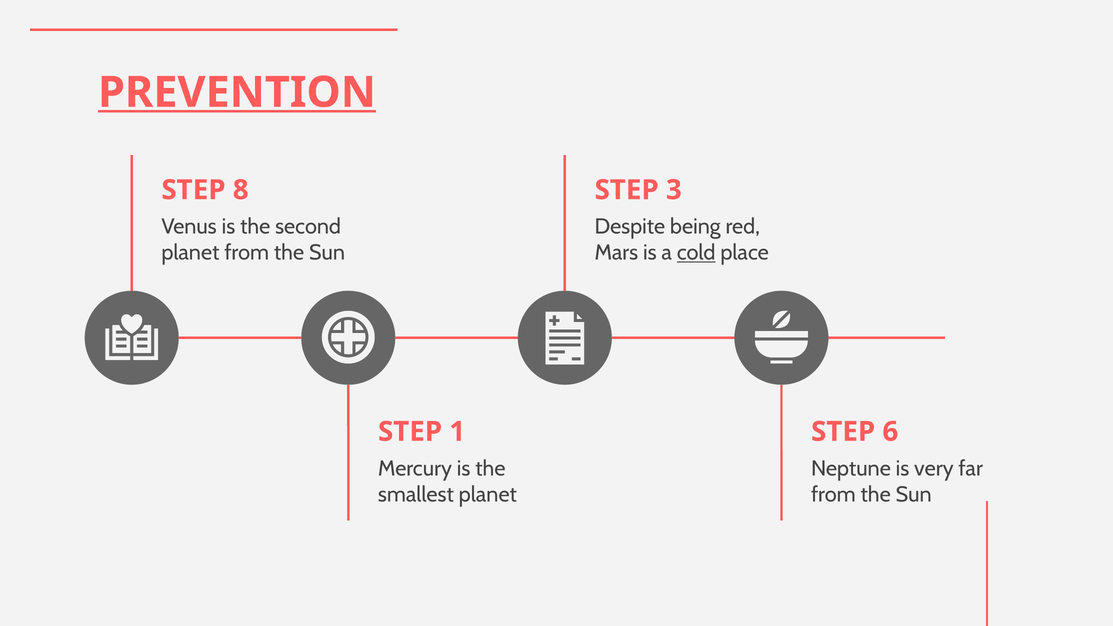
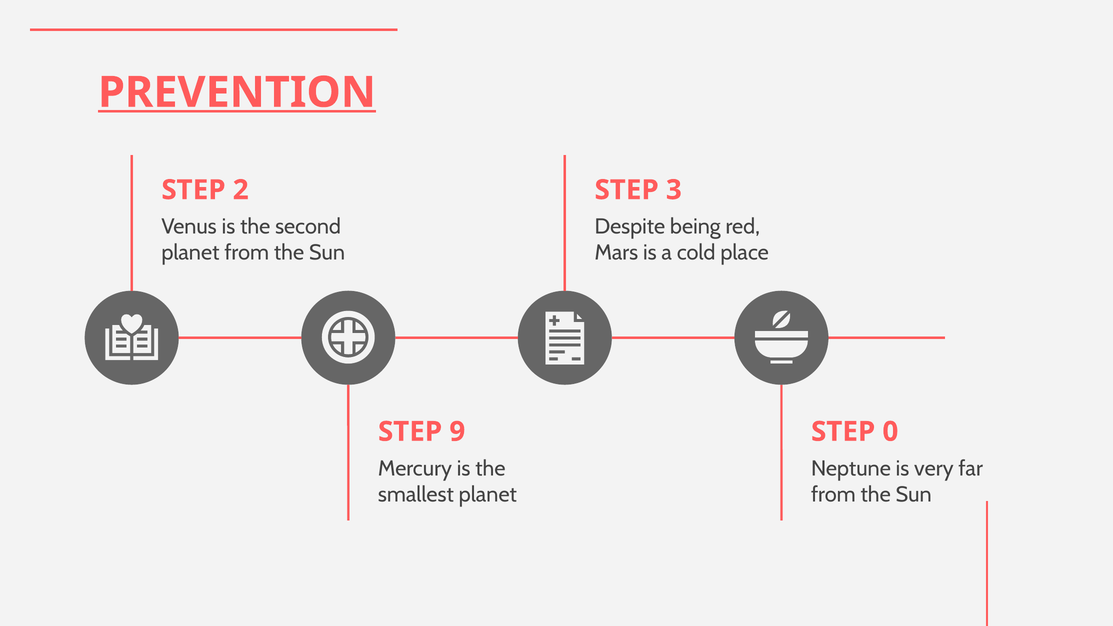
8: 8 -> 2
cold underline: present -> none
1: 1 -> 9
6: 6 -> 0
